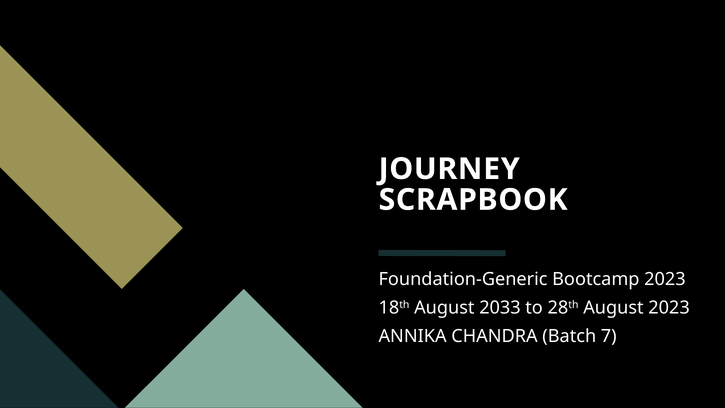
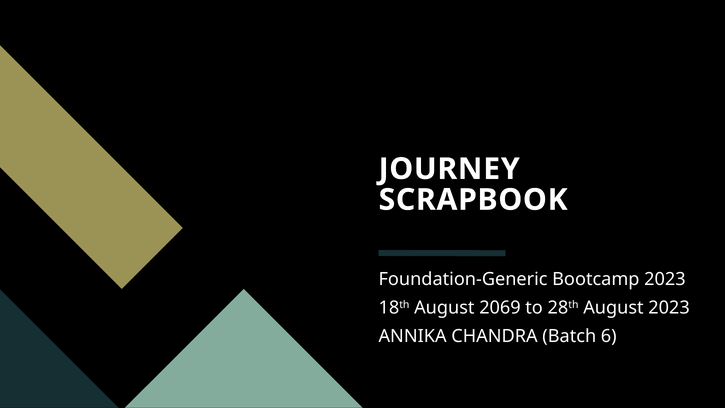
2033: 2033 -> 2069
7: 7 -> 6
